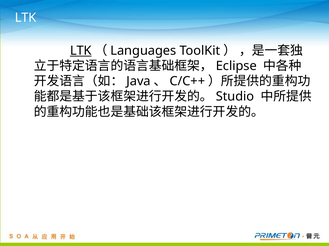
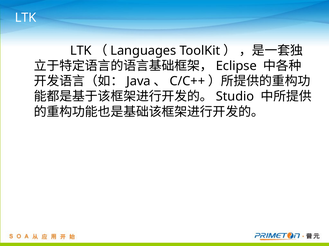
LTK at (81, 51) underline: present -> none
